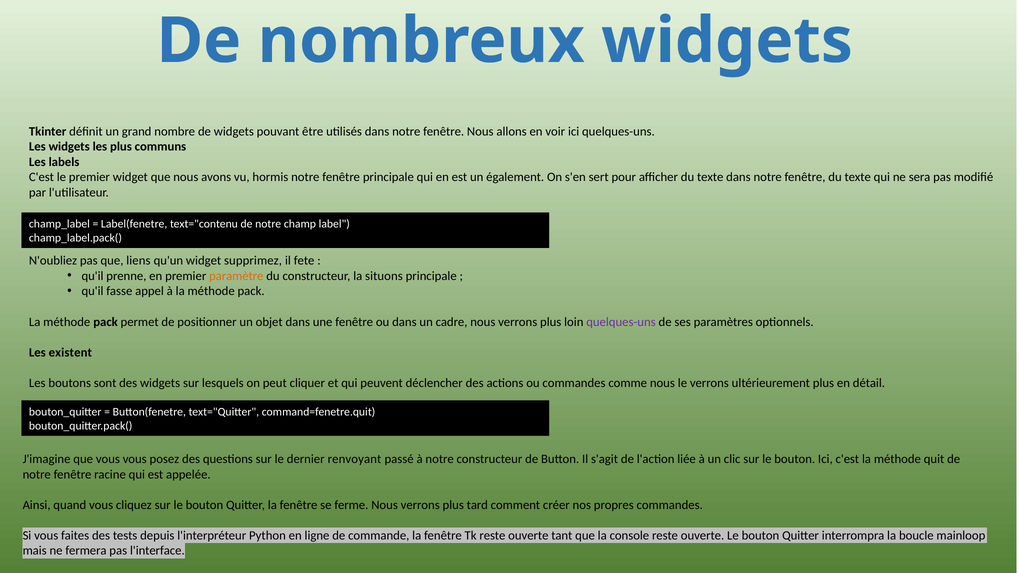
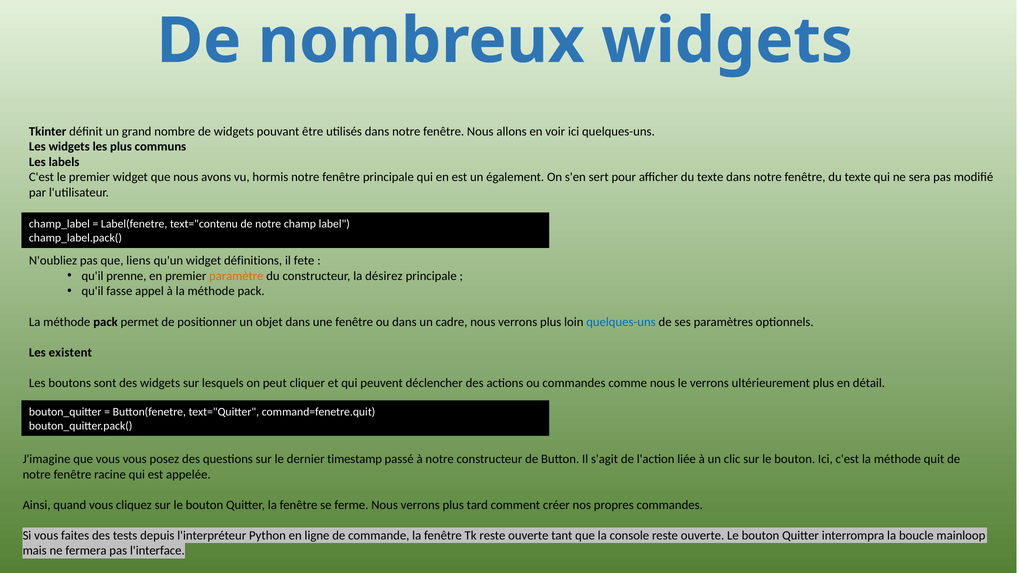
supprimez: supprimez -> définitions
situons: situons -> désirez
quelques-uns at (621, 322) colour: purple -> blue
renvoyant: renvoyant -> timestamp
